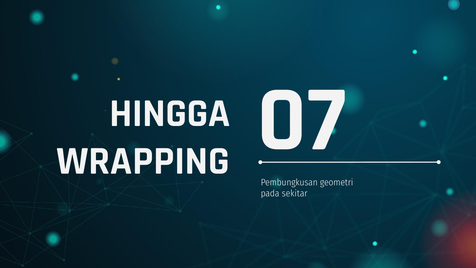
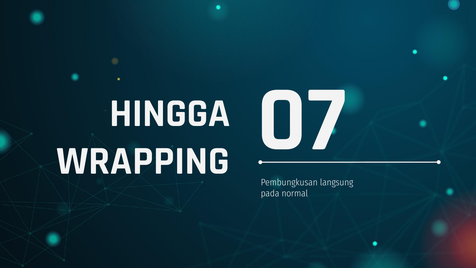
geometri: geometri -> langsung
sekitar: sekitar -> normal
